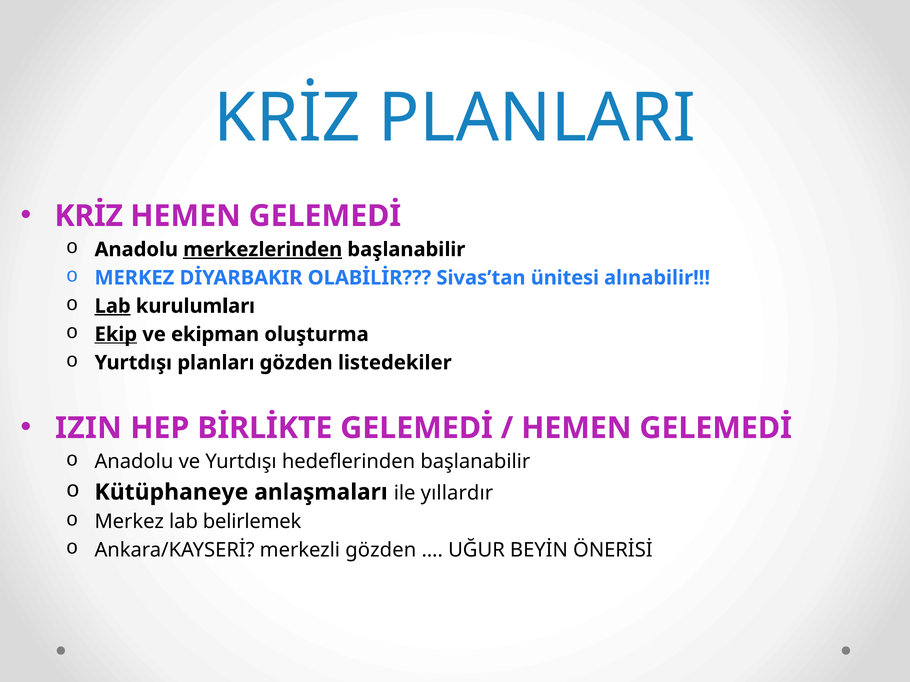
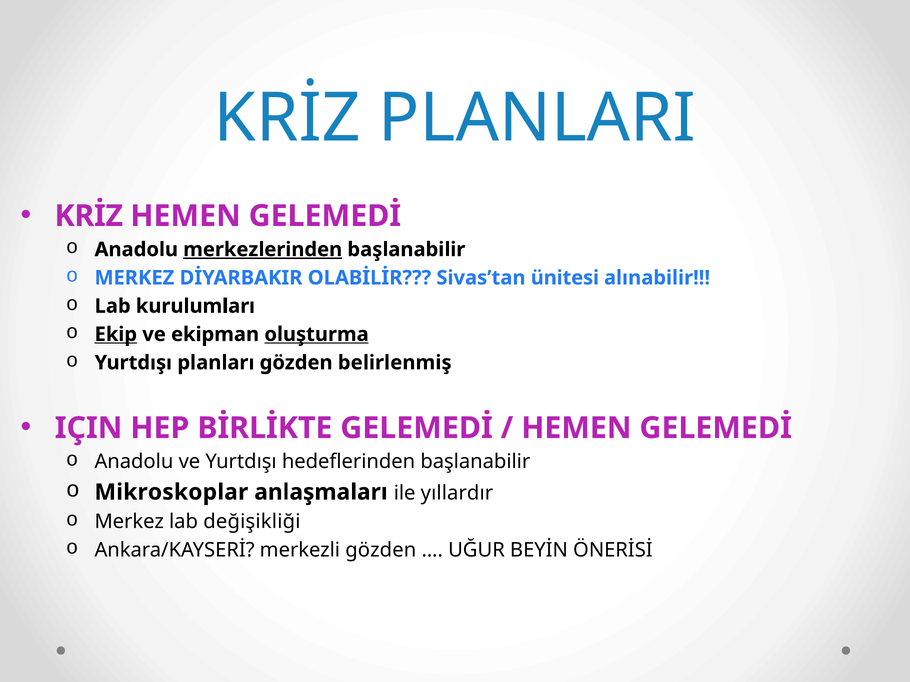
Lab at (113, 306) underline: present -> none
oluşturma underline: none -> present
listedekiler: listedekiler -> belirlenmiş
IZIN: IZIN -> IÇIN
Kütüphaneye: Kütüphaneye -> Mikroskoplar
belirlemek: belirlemek -> değişikliği
